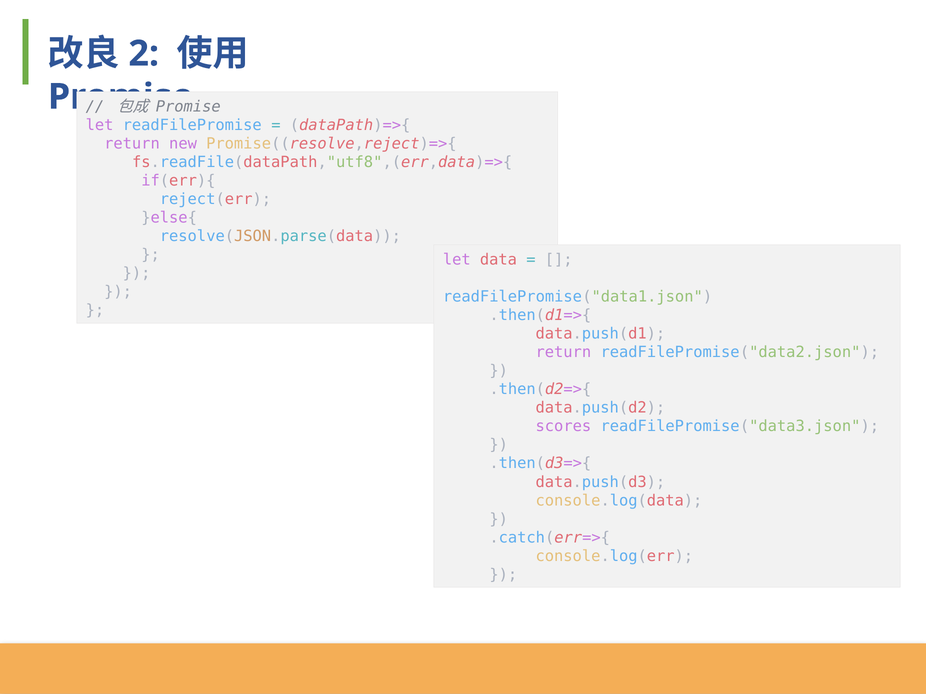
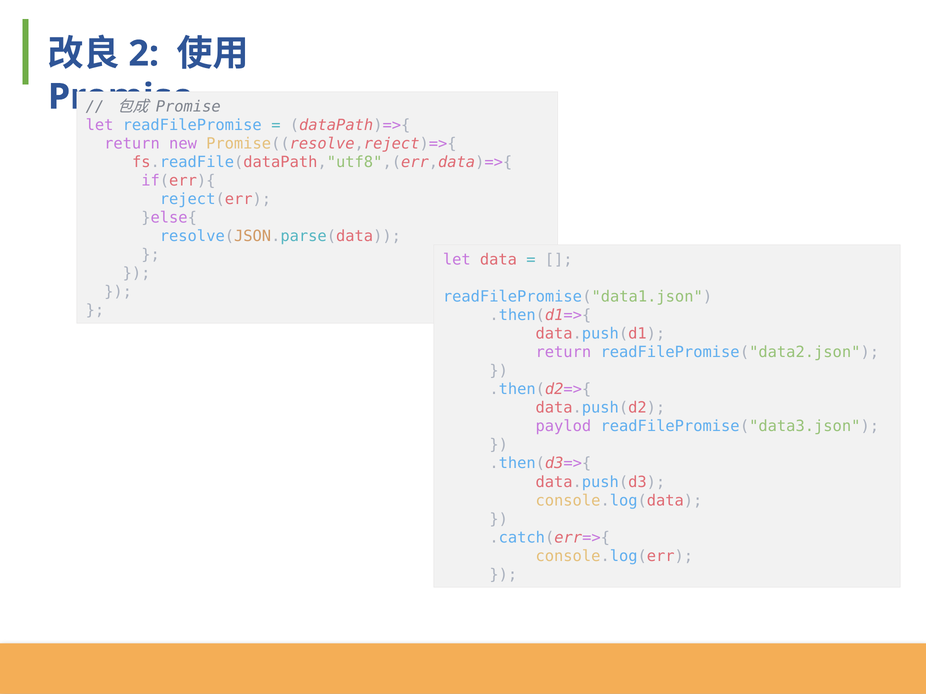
scores: scores -> paylod
